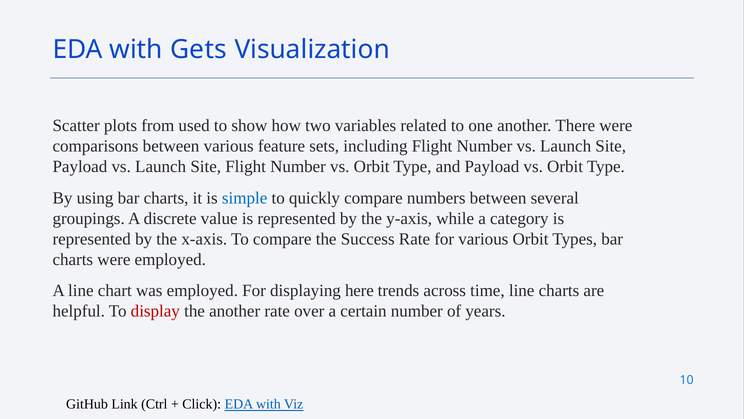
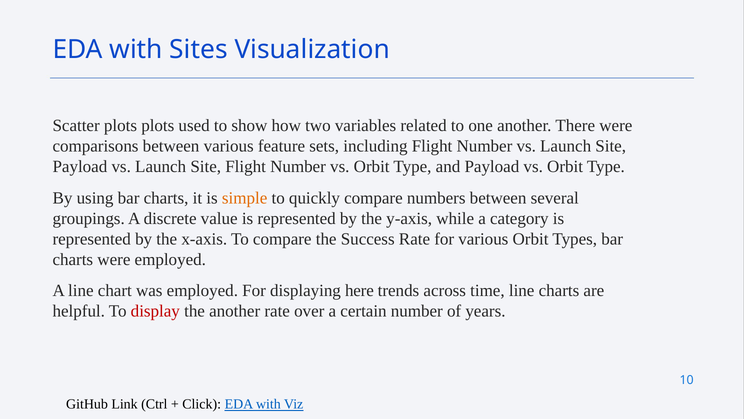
Gets: Gets -> Sites
plots from: from -> plots
simple colour: blue -> orange
